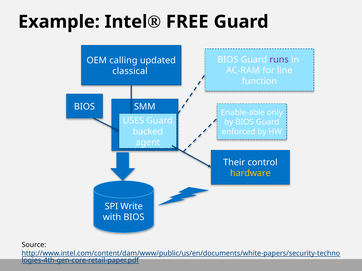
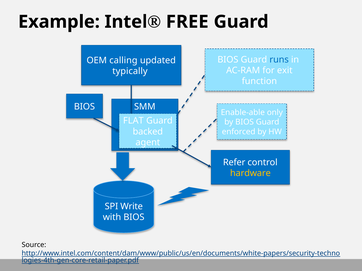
runs colour: purple -> blue
line: line -> exit
classical: classical -> typically
USES: USES -> FLAT
Their: Their -> Refer
